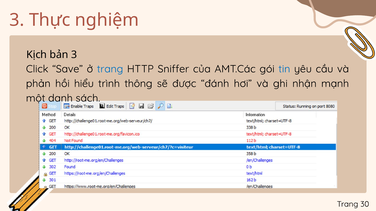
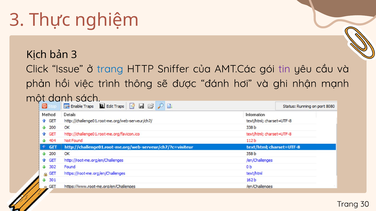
Save: Save -> Issue
tin colour: blue -> purple
hiểu: hiểu -> việc
